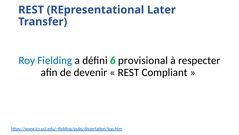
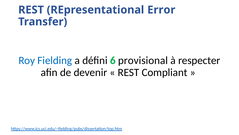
Later: Later -> Error
